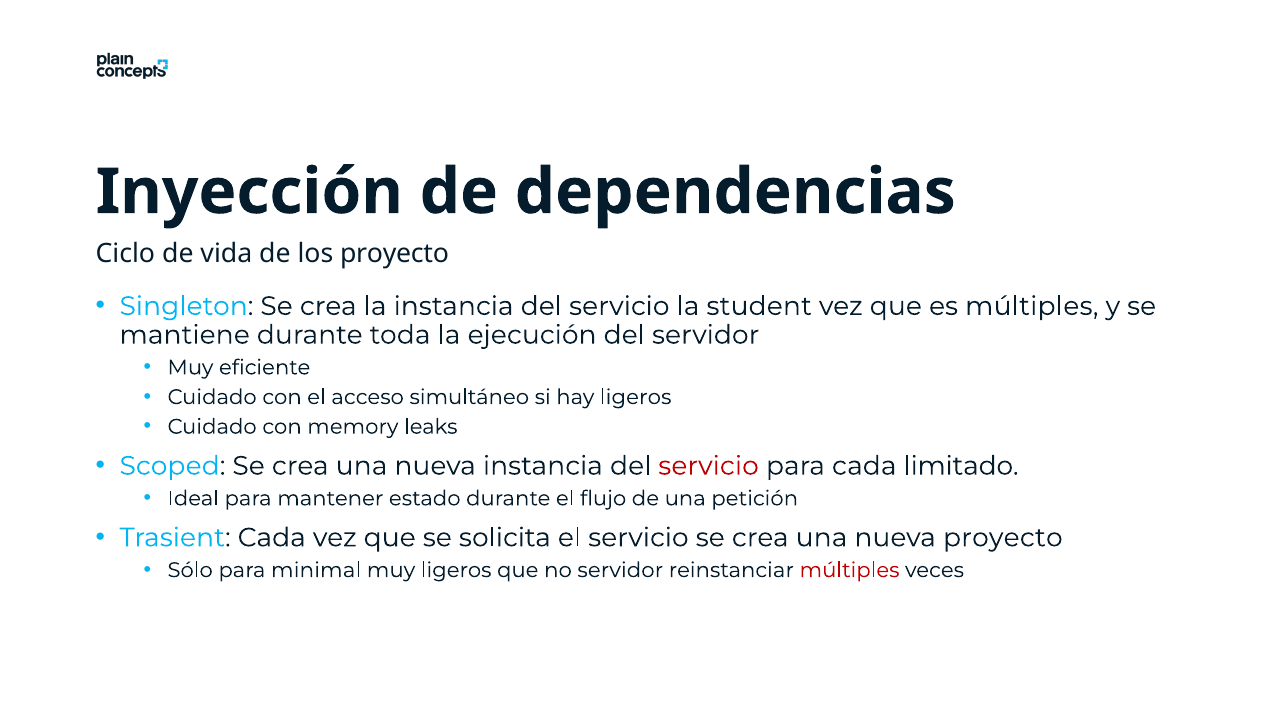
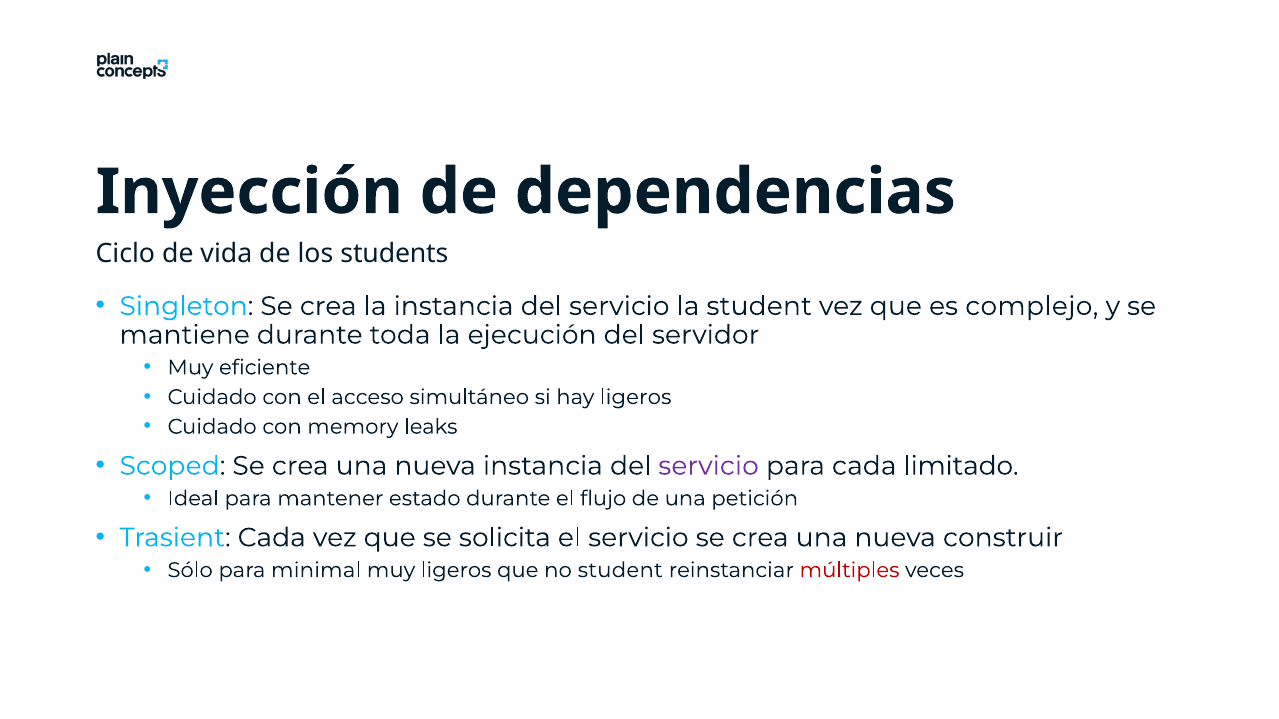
los proyecto: proyecto -> students
es múltiples: múltiples -> complejo
servicio at (709, 466) colour: red -> purple
nueva proyecto: proyecto -> construir
no servidor: servidor -> student
